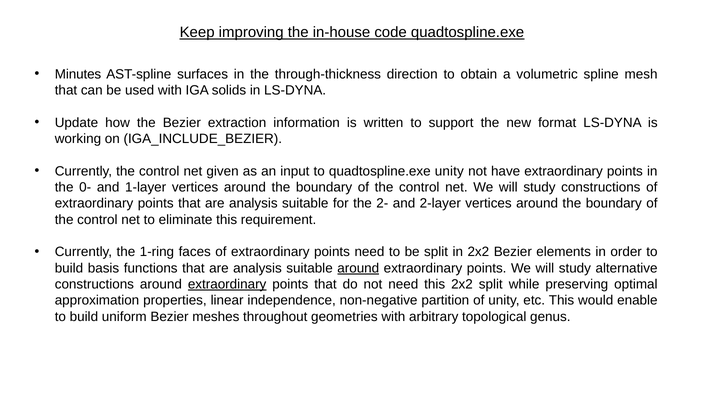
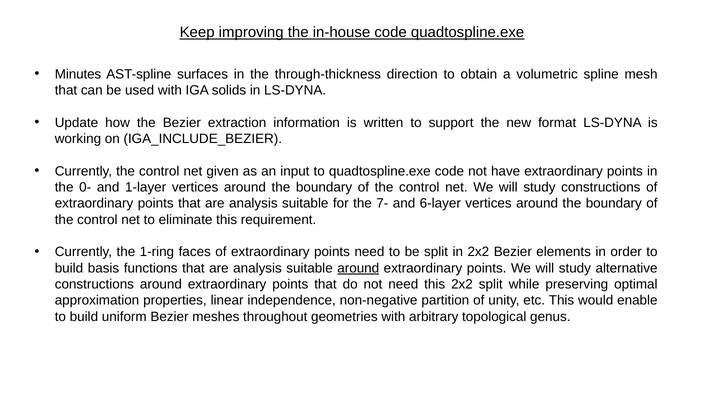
quadtospline.exe unity: unity -> code
2-: 2- -> 7-
2-layer: 2-layer -> 6-layer
extraordinary at (227, 284) underline: present -> none
